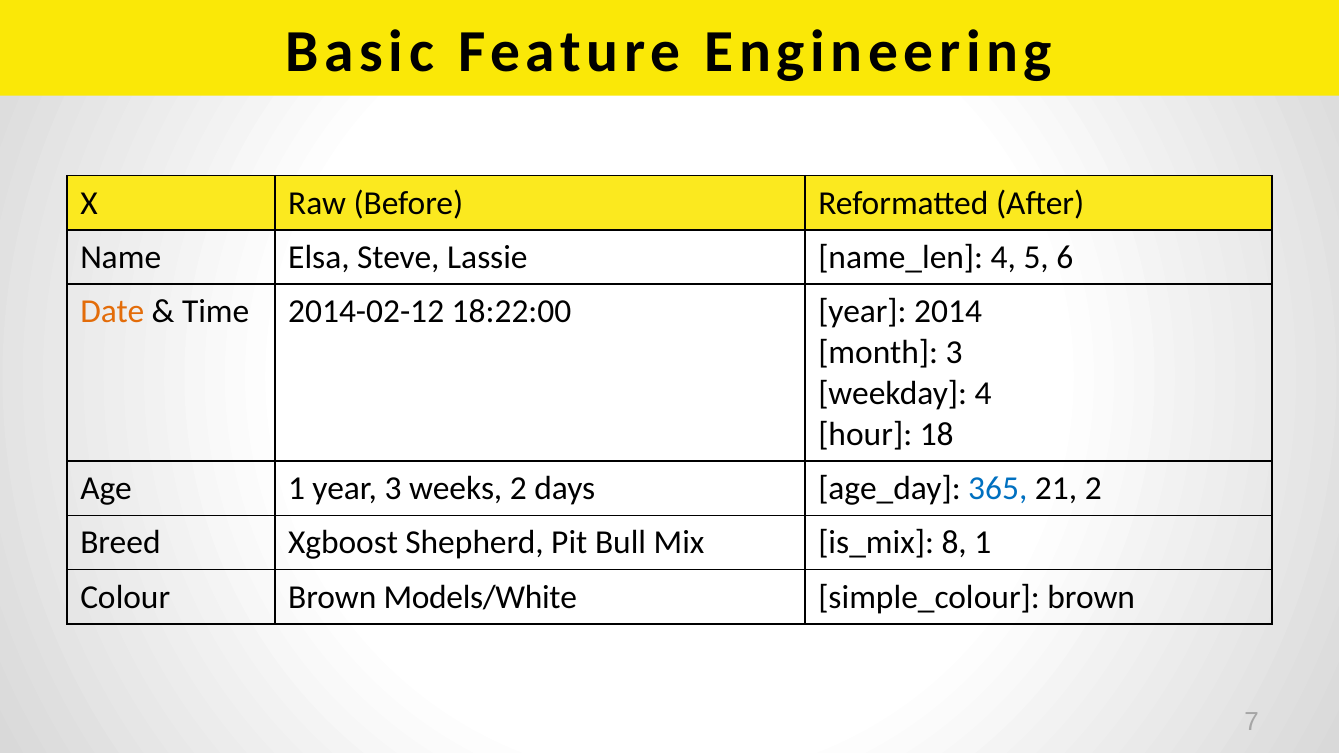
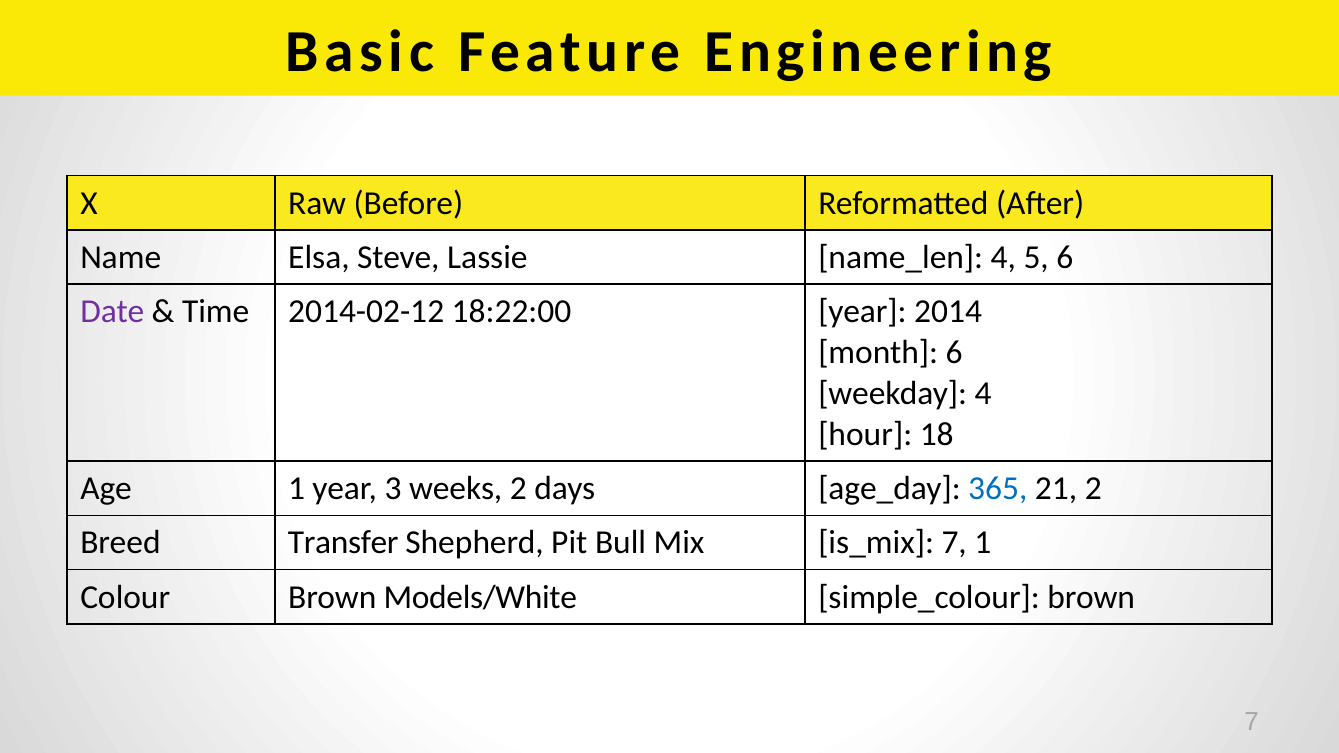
Date colour: orange -> purple
month 3: 3 -> 6
Xgboost: Xgboost -> Transfer
8 at (954, 543): 8 -> 7
